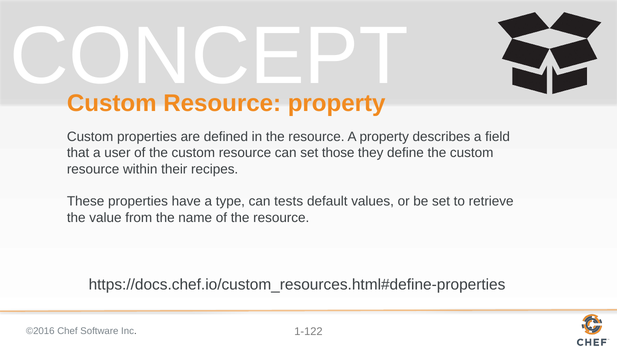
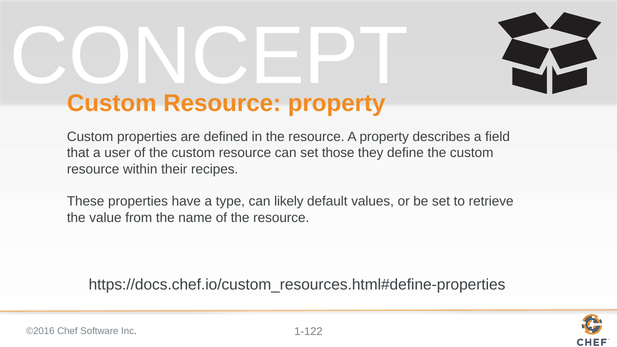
tests: tests -> likely
